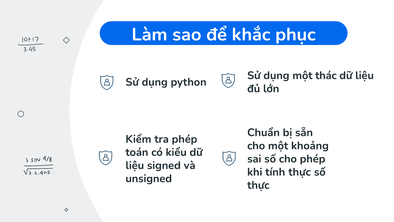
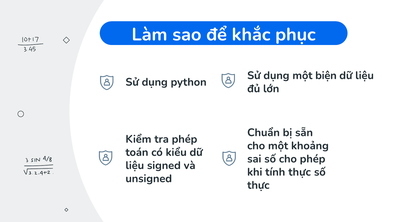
thác: thác -> biện
